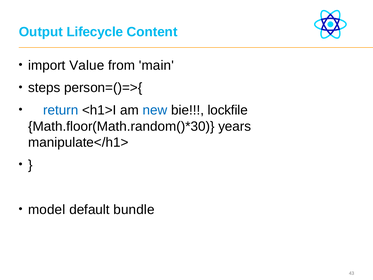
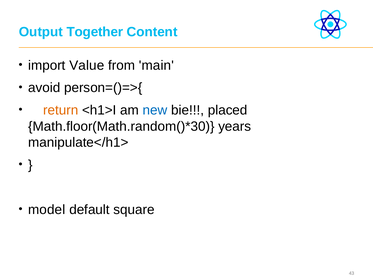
Lifecycle: Lifecycle -> Together
steps: steps -> avoid
return colour: blue -> orange
lockfile: lockfile -> placed
bundle: bundle -> square
